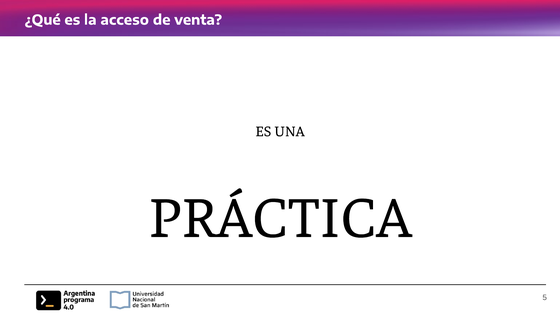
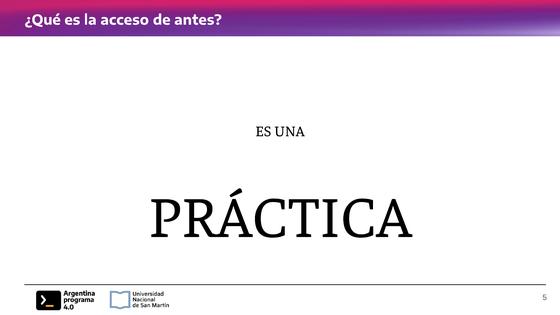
venta: venta -> antes
